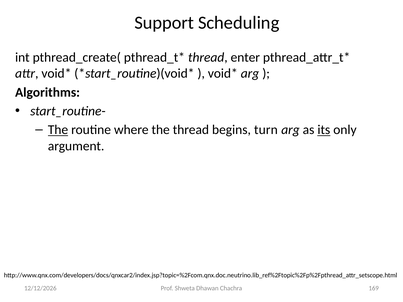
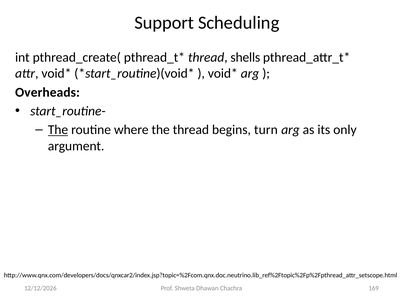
enter: enter -> shells
Algorithms: Algorithms -> Overheads
its underline: present -> none
